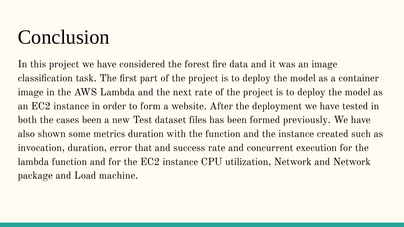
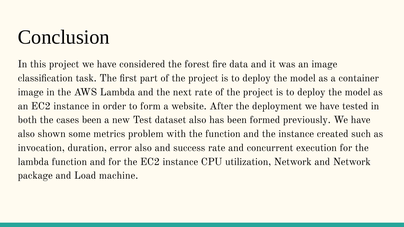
dataset files: files -> also
metrics duration: duration -> problem
error that: that -> also
